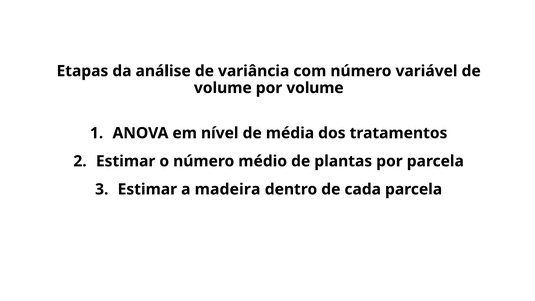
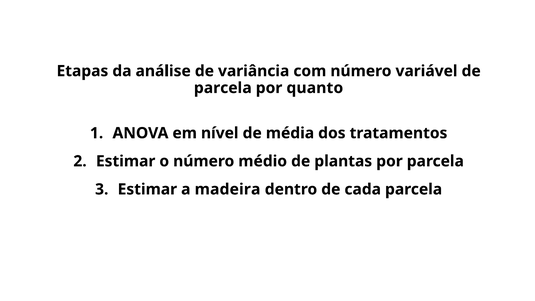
volume at (223, 88): volume -> parcela
por volume: volume -> quanto
